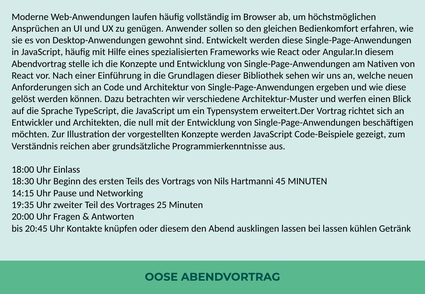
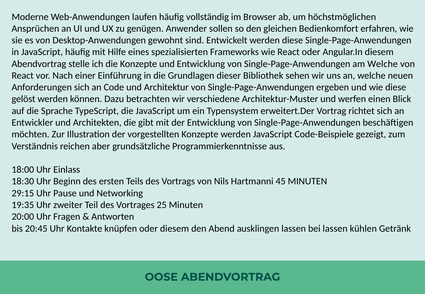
am Nativen: Nativen -> Welche
null: null -> gibt
14:15: 14:15 -> 29:15
